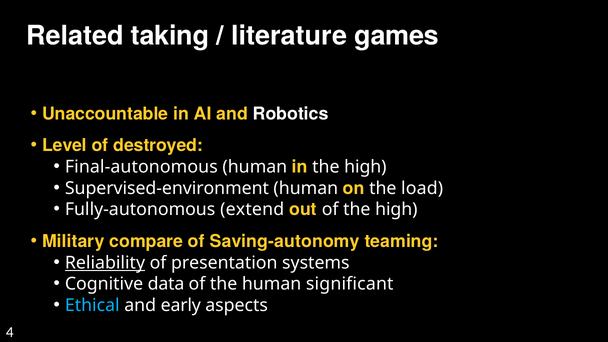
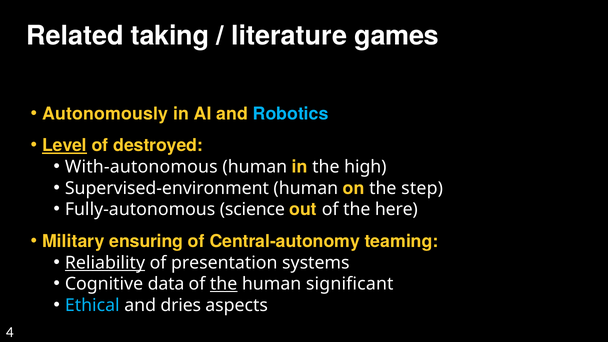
Unaccountable: Unaccountable -> Autonomously
Robotics colour: white -> light blue
Level underline: none -> present
Final-autonomous: Final-autonomous -> With-autonomous
load: load -> step
extend: extend -> science
of the high: high -> here
compare: compare -> ensuring
Saving-autonomy: Saving-autonomy -> Central-autonomy
the at (224, 284) underline: none -> present
early: early -> dries
